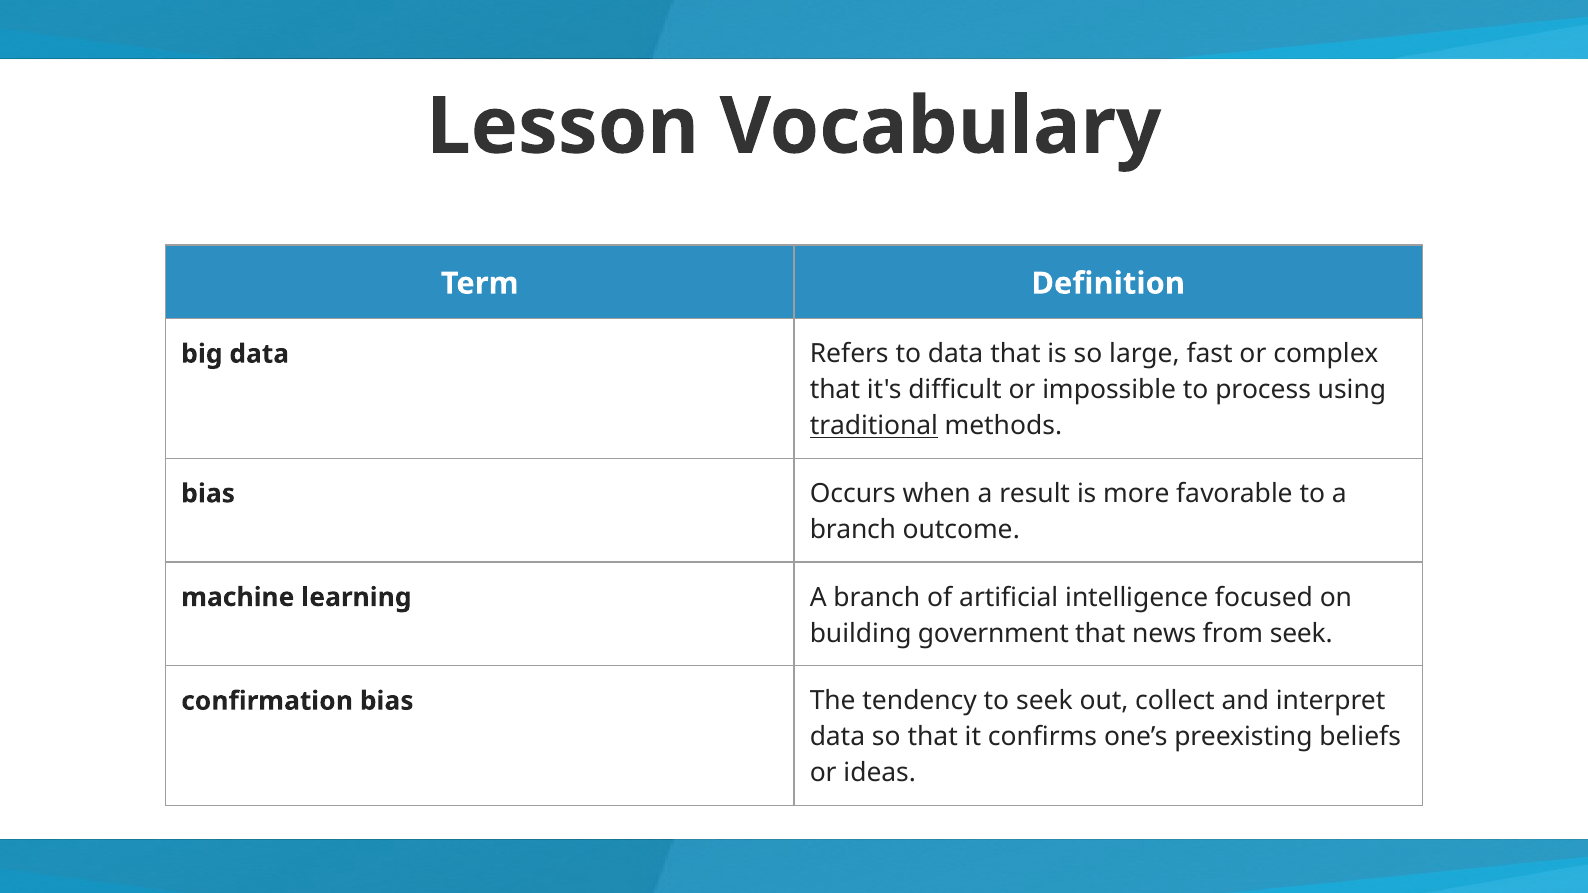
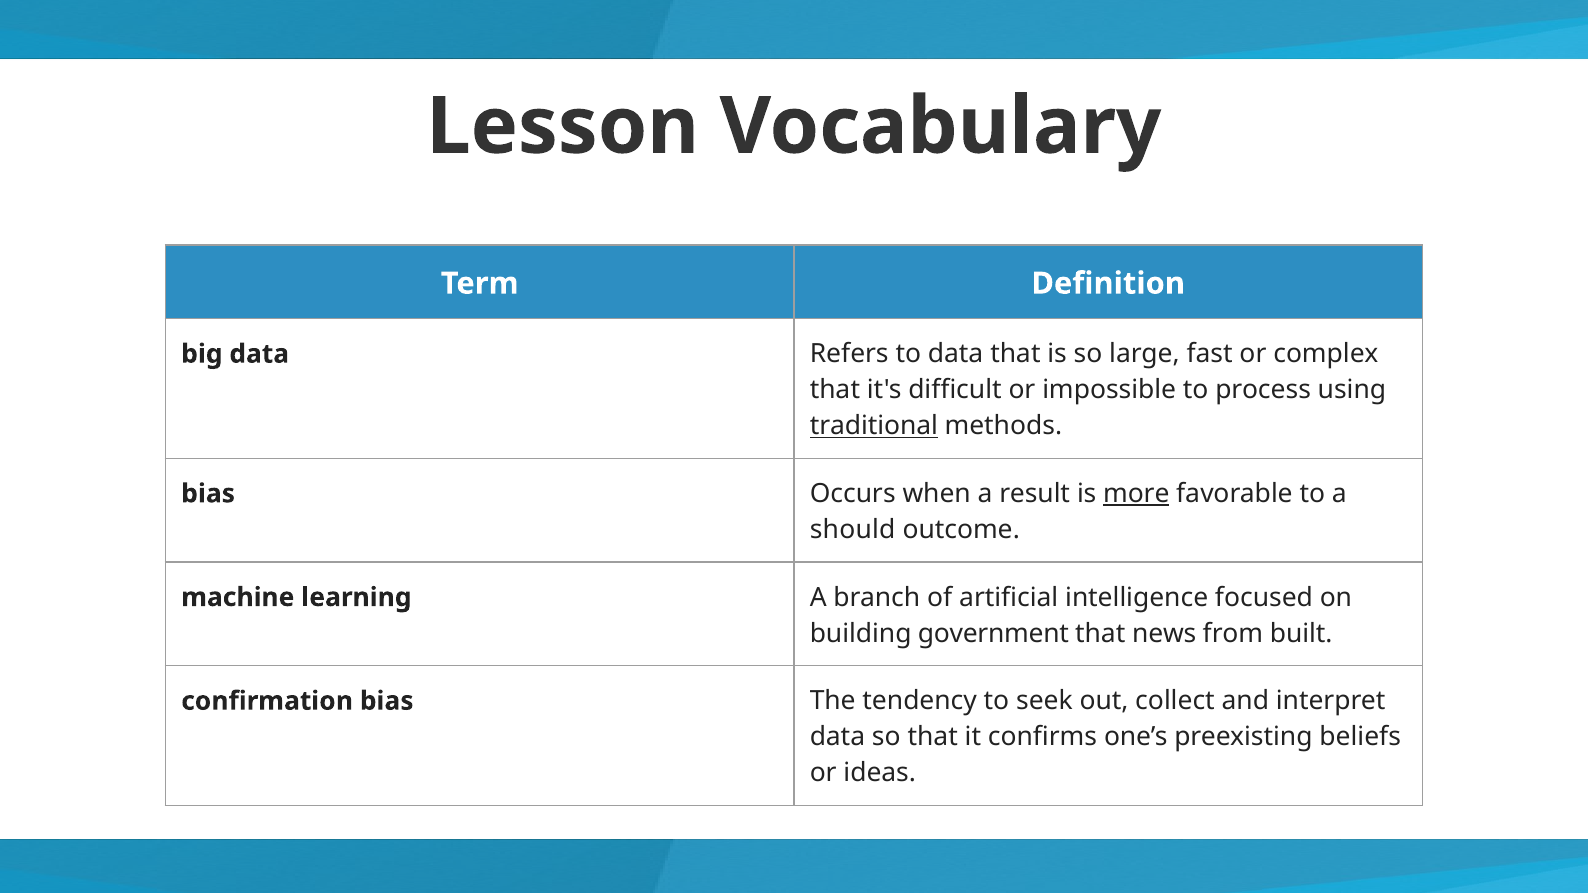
more underline: none -> present
branch at (853, 530): branch -> should
from seek: seek -> built
